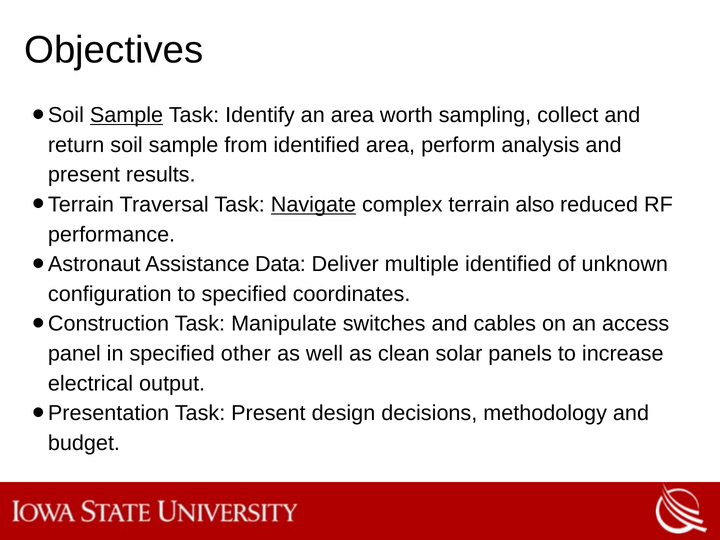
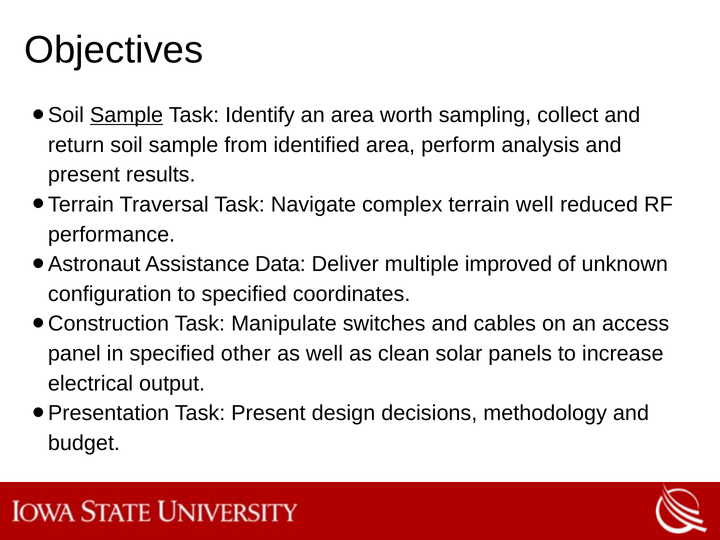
Navigate underline: present -> none
terrain also: also -> well
multiple identified: identified -> improved
